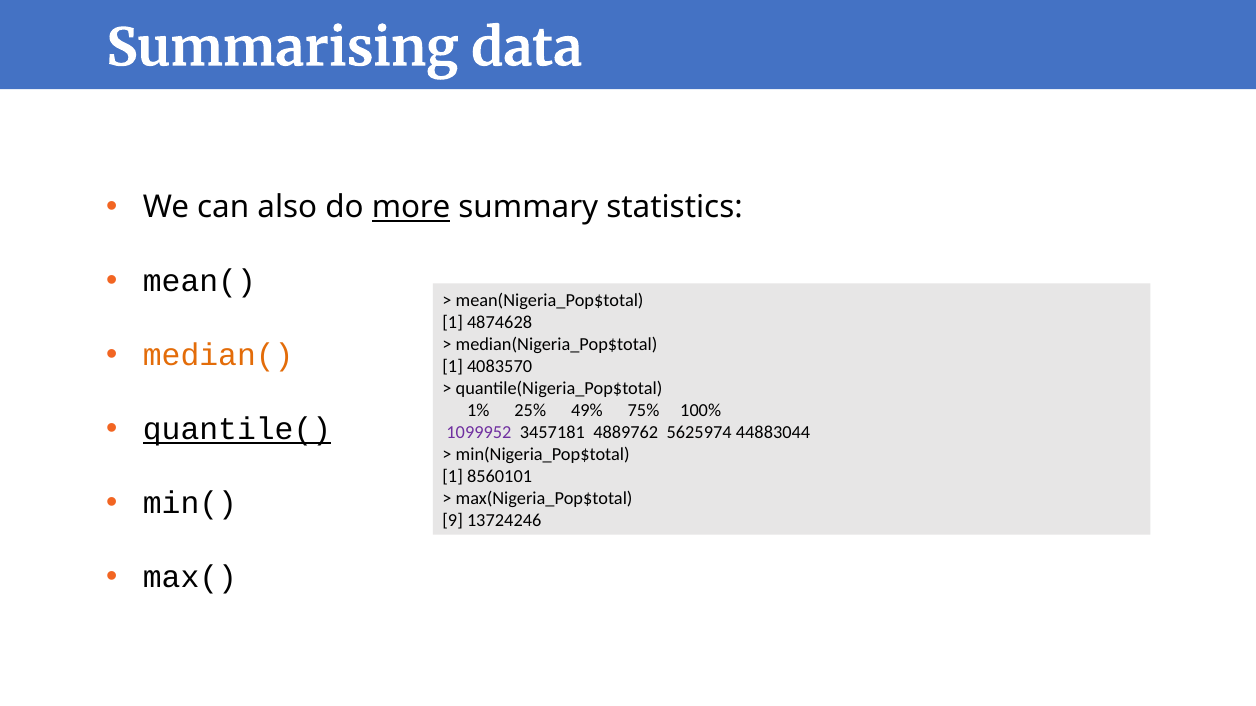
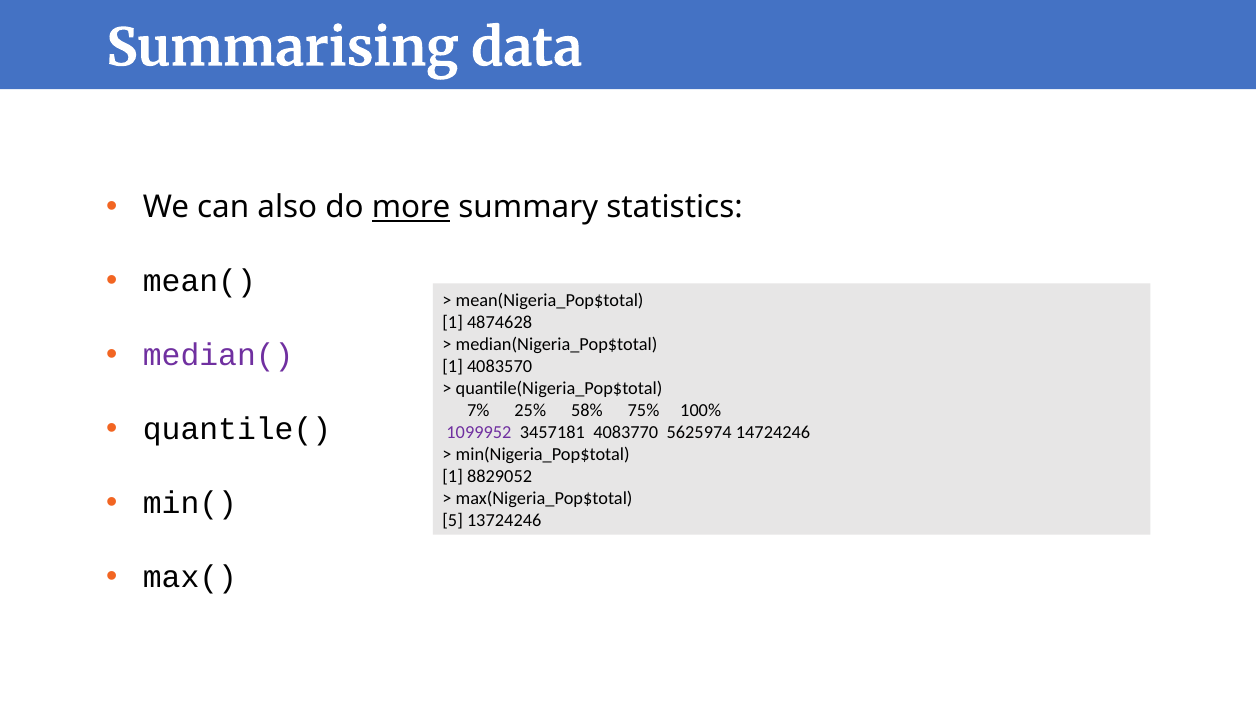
median( colour: orange -> purple
1%: 1% -> 7%
49%: 49% -> 58%
quantile( underline: present -> none
4889762: 4889762 -> 4083770
44883044: 44883044 -> 14724246
8560101: 8560101 -> 8829052
9: 9 -> 5
